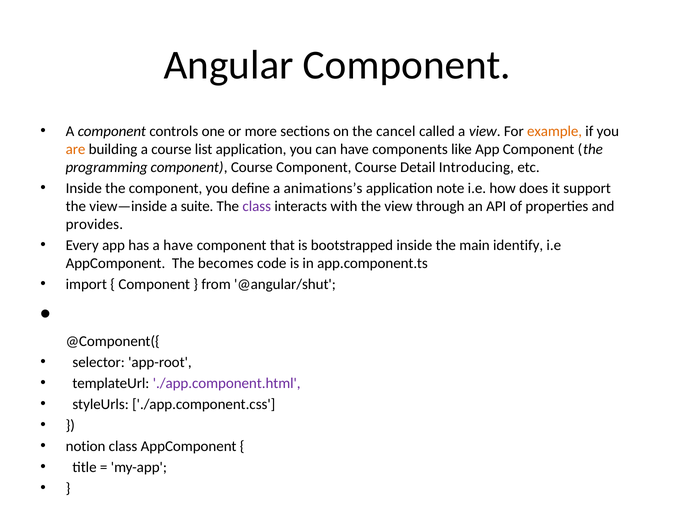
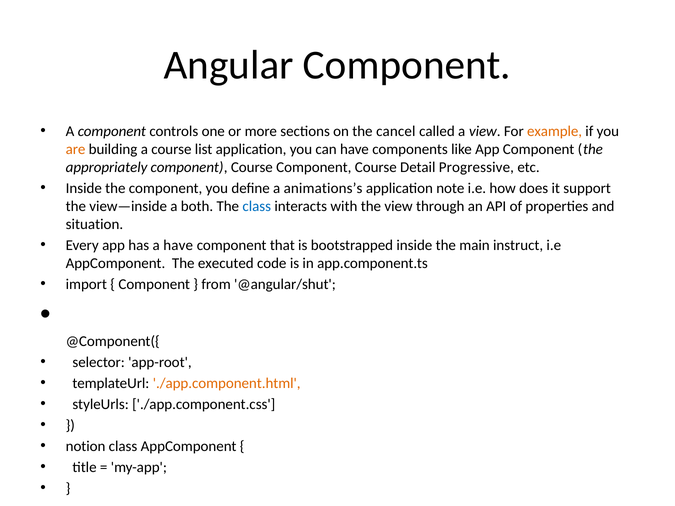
programming: programming -> appropriately
Introducing: Introducing -> Progressive
suite: suite -> both
class at (257, 206) colour: purple -> blue
provides: provides -> situation
identify: identify -> instruct
becomes: becomes -> executed
./app.component.html colour: purple -> orange
